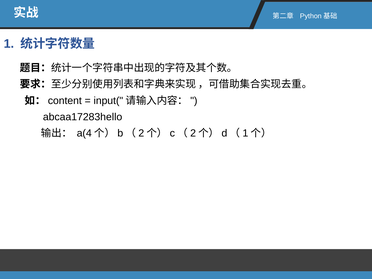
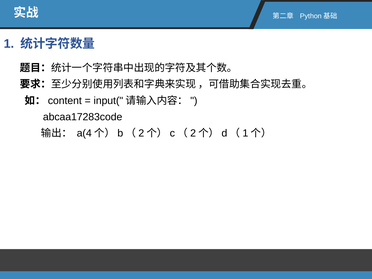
abcaa17283hello: abcaa17283hello -> abcaa17283code
